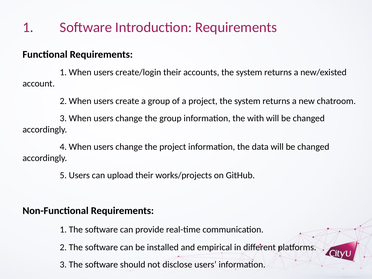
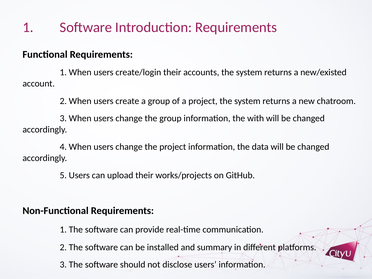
empirical: empirical -> summary
